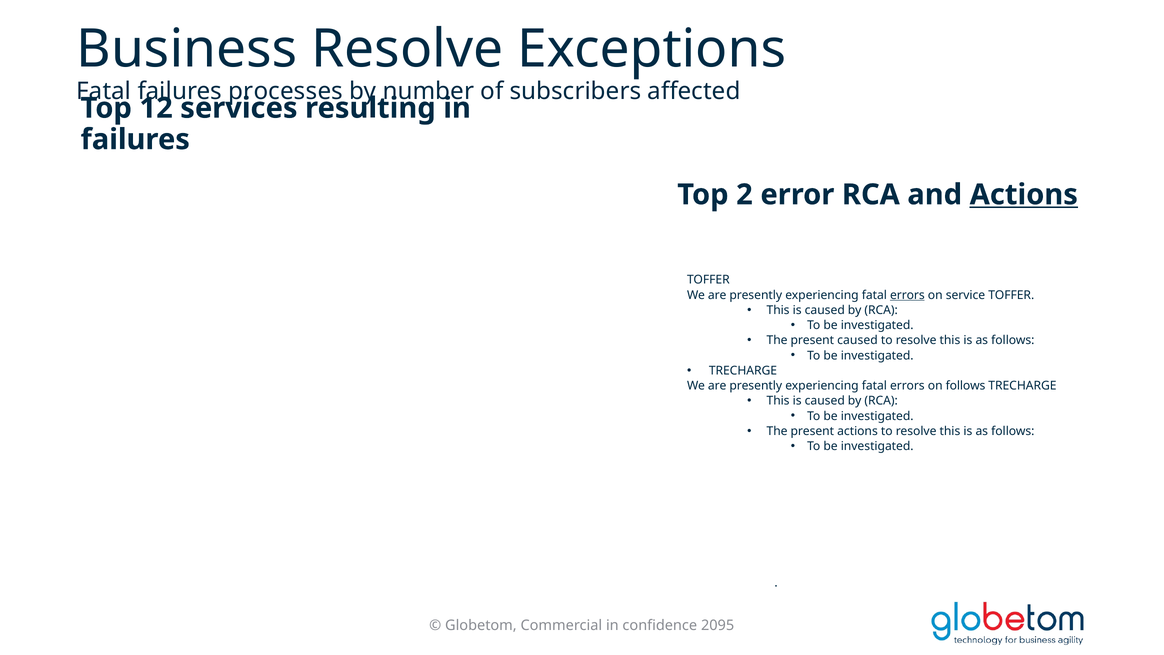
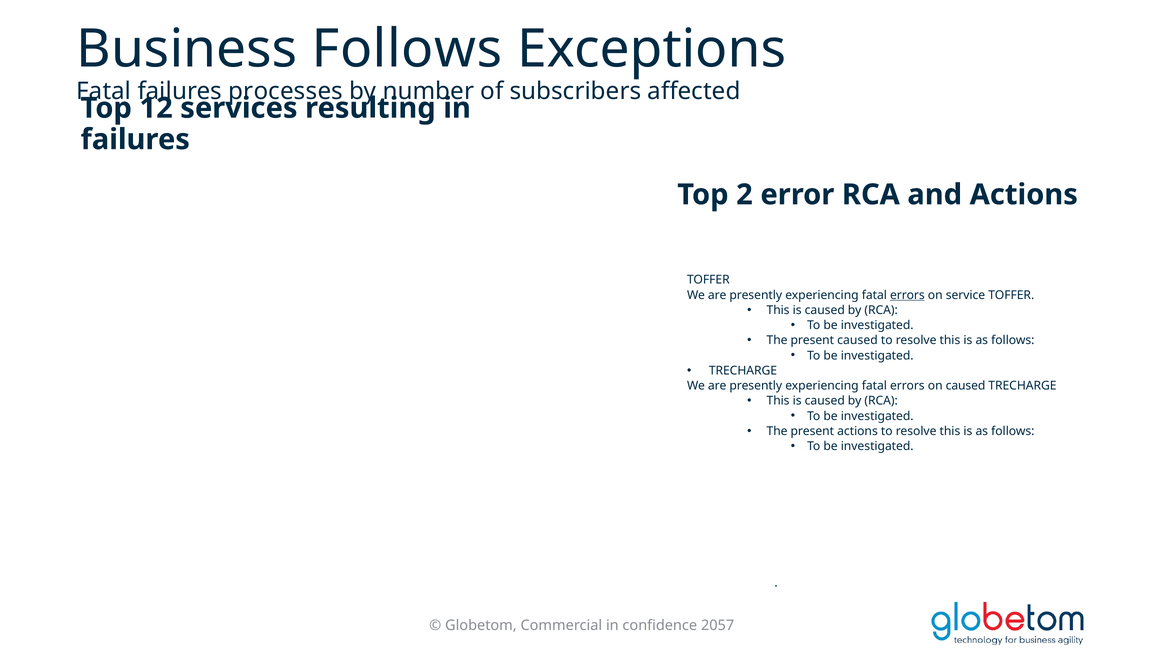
Business Resolve: Resolve -> Follows
Actions at (1024, 195) underline: present -> none
on follows: follows -> caused
2095: 2095 -> 2057
